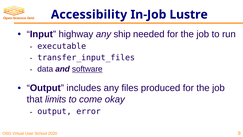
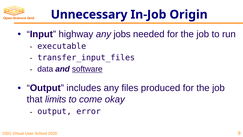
Accessibility: Accessibility -> Unnecessary
Lustre: Lustre -> Origin
ship: ship -> jobs
